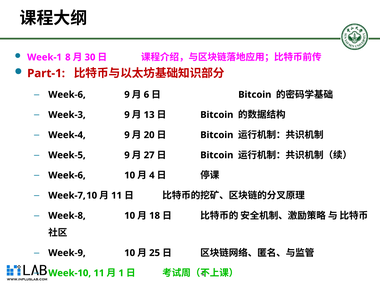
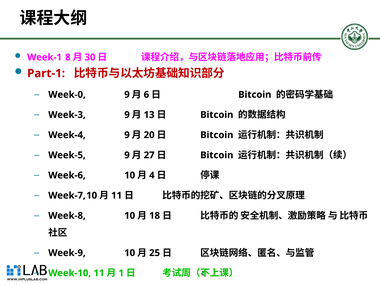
Week-6 at (67, 95): Week-6 -> Week-0
